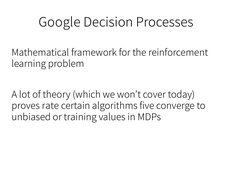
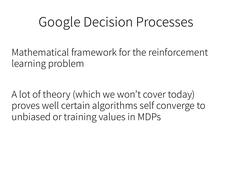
rate: rate -> well
five: five -> self
